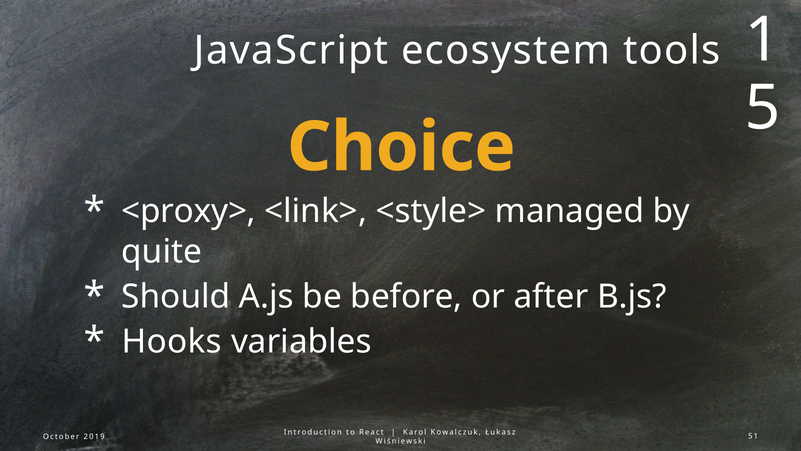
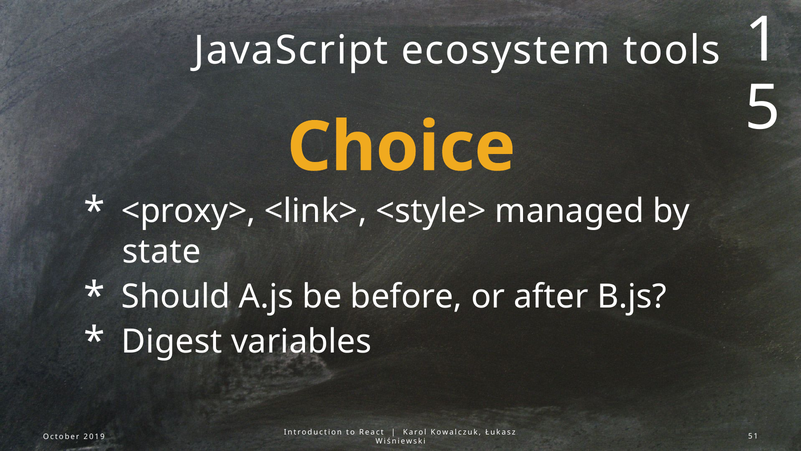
quite: quite -> state
Hooks: Hooks -> Digest
